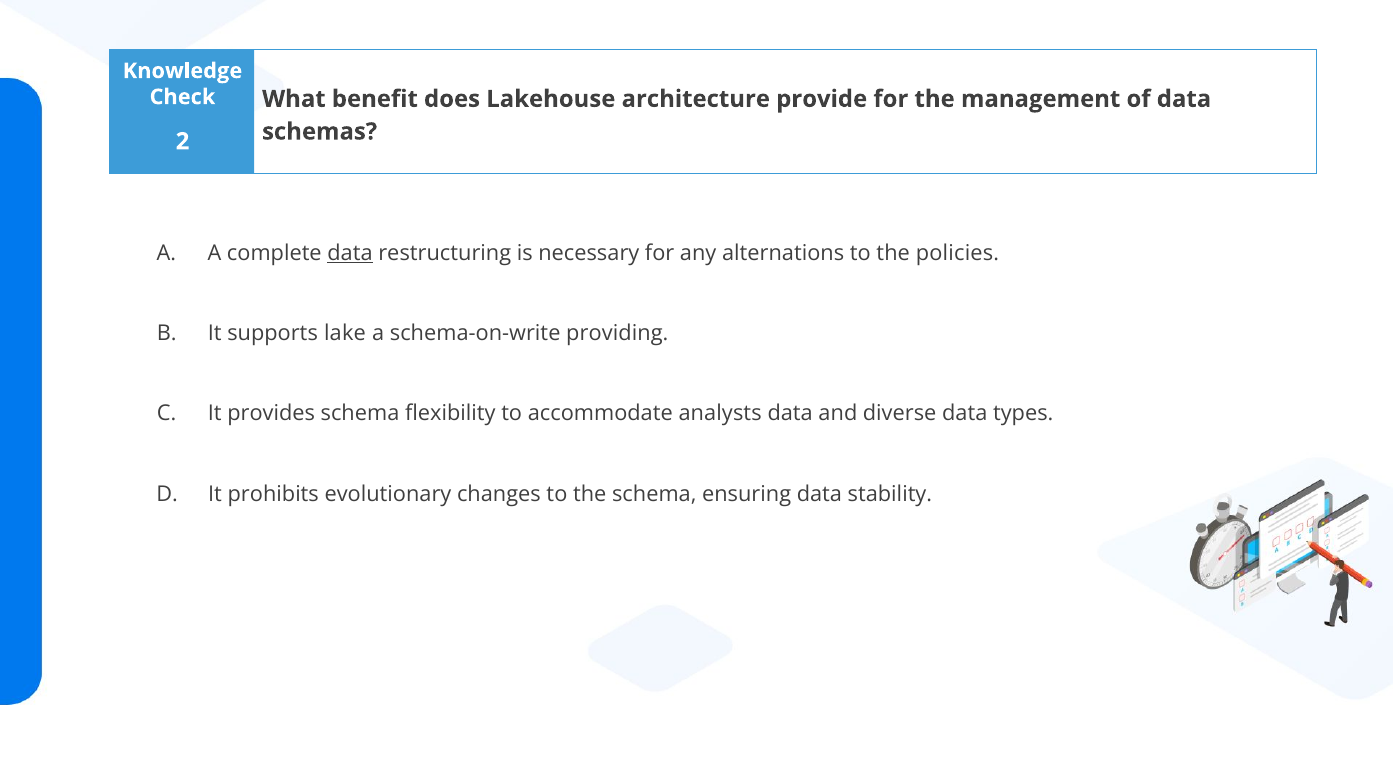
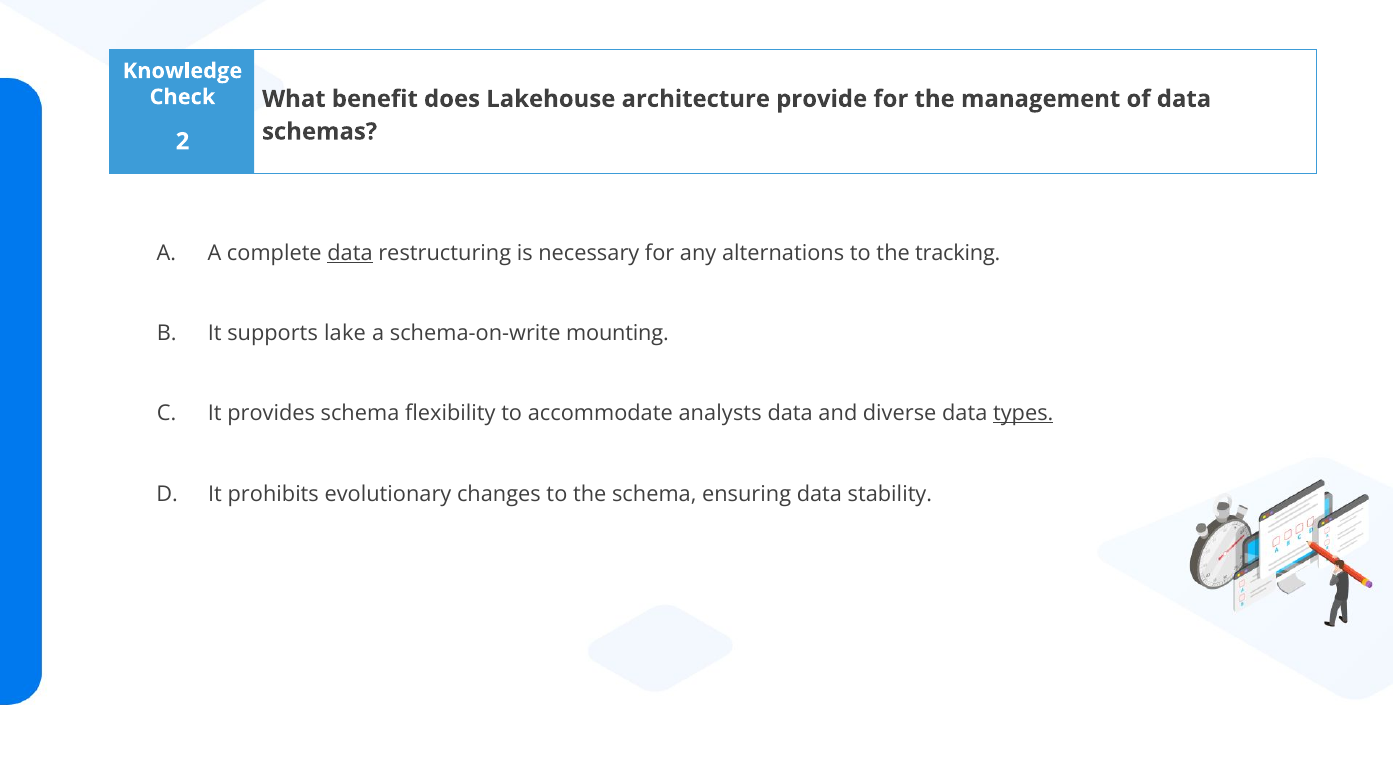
policies: policies -> tracking
providing: providing -> mounting
types underline: none -> present
